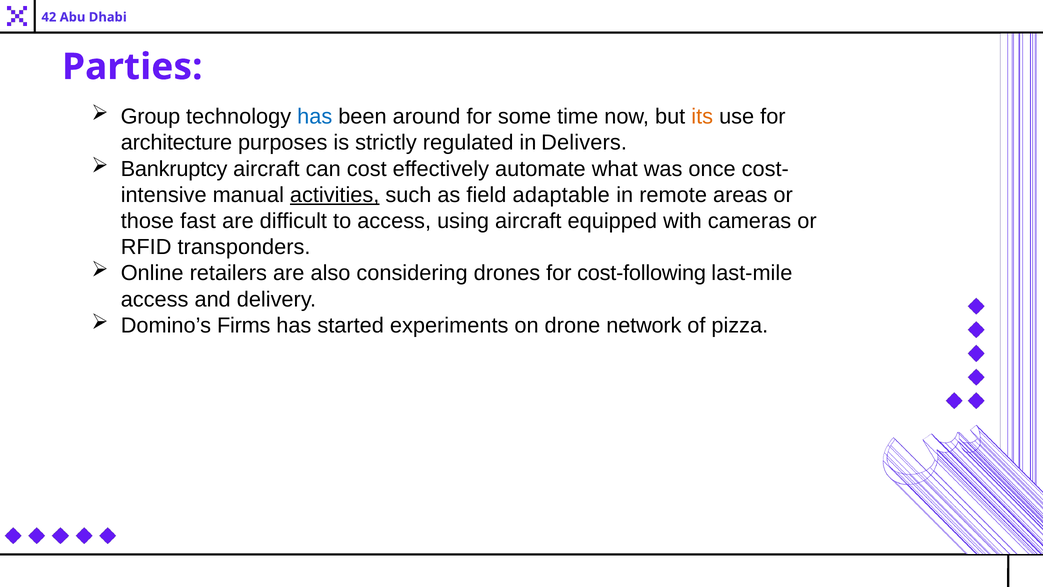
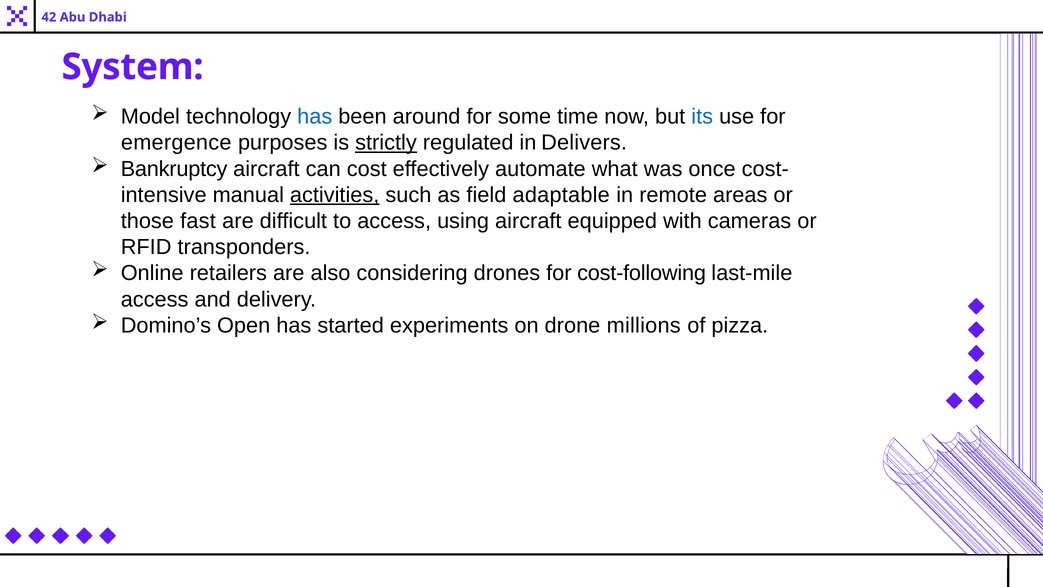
Parties: Parties -> System
Group: Group -> Model
its colour: orange -> blue
architecture: architecture -> emergence
strictly underline: none -> present
Firms: Firms -> Open
network: network -> millions
